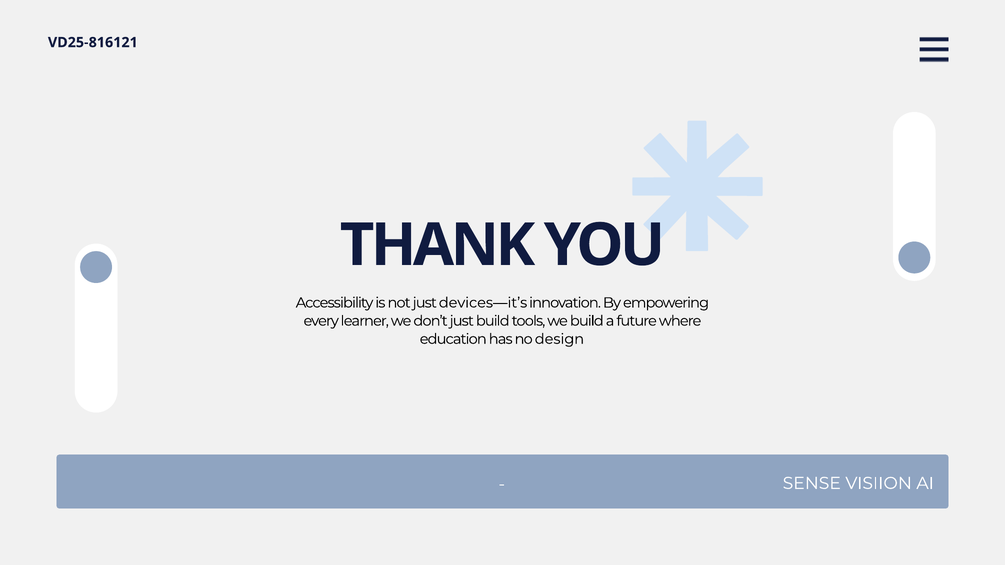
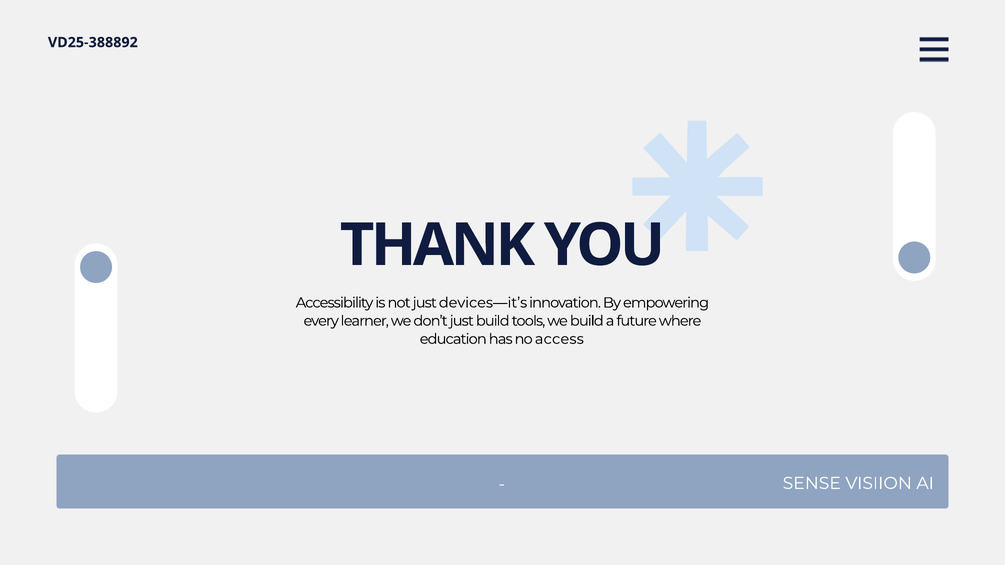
VD25-816121: VD25-816121 -> VD25-388892
design: design -> access
